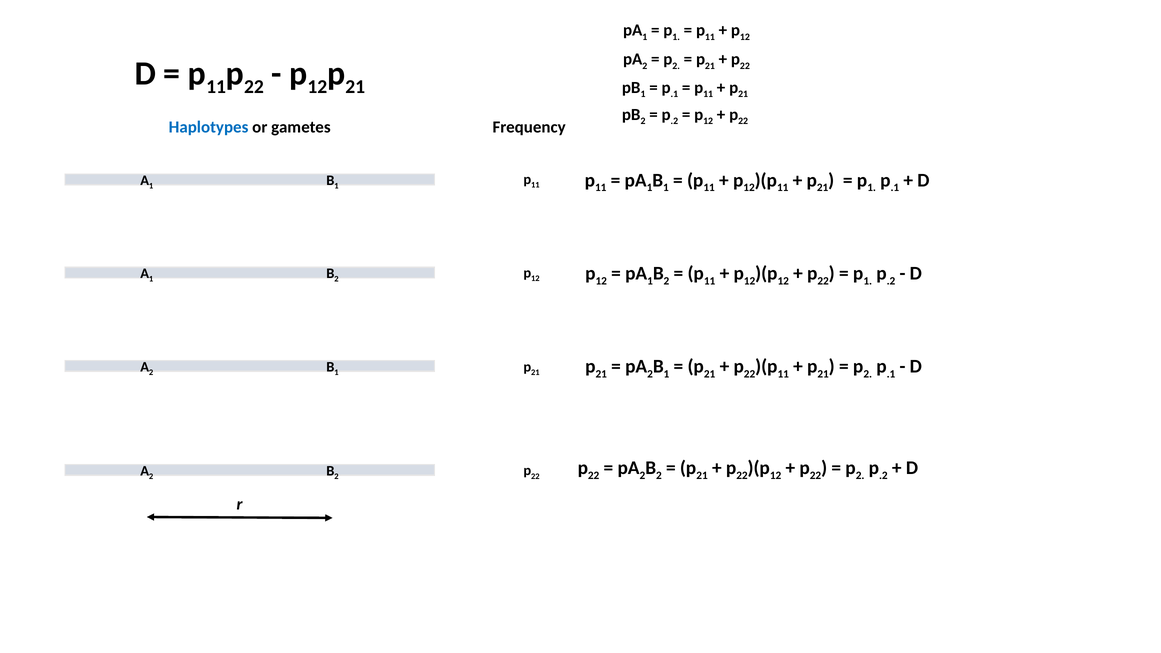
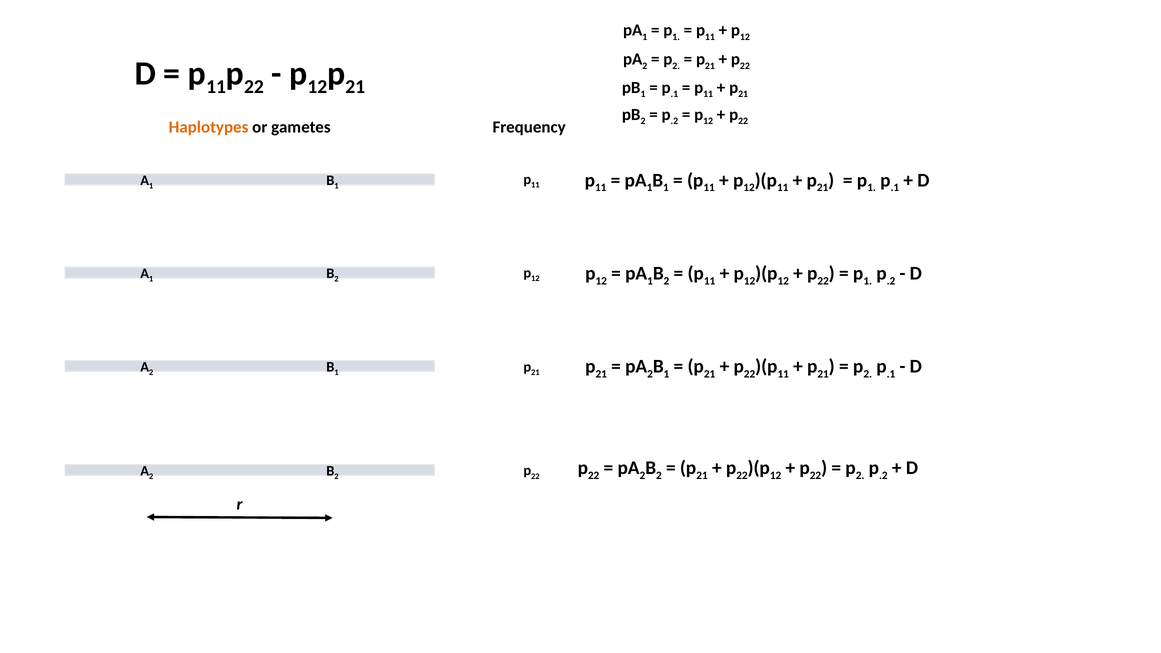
Haplotypes colour: blue -> orange
